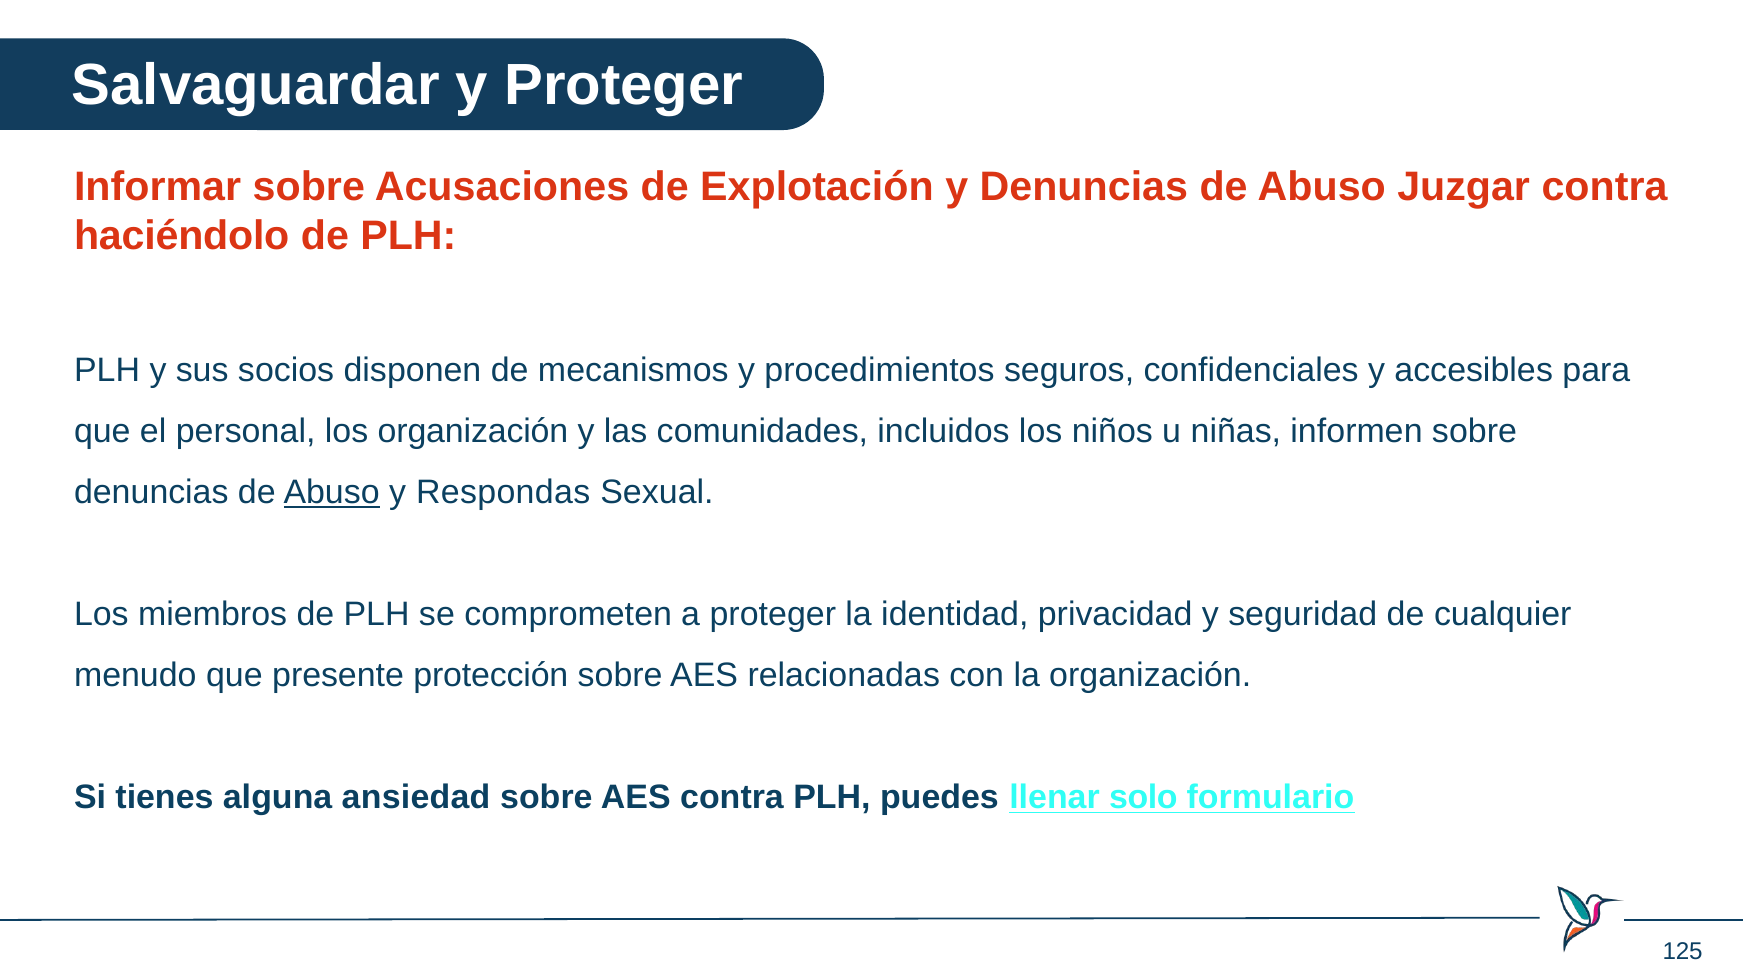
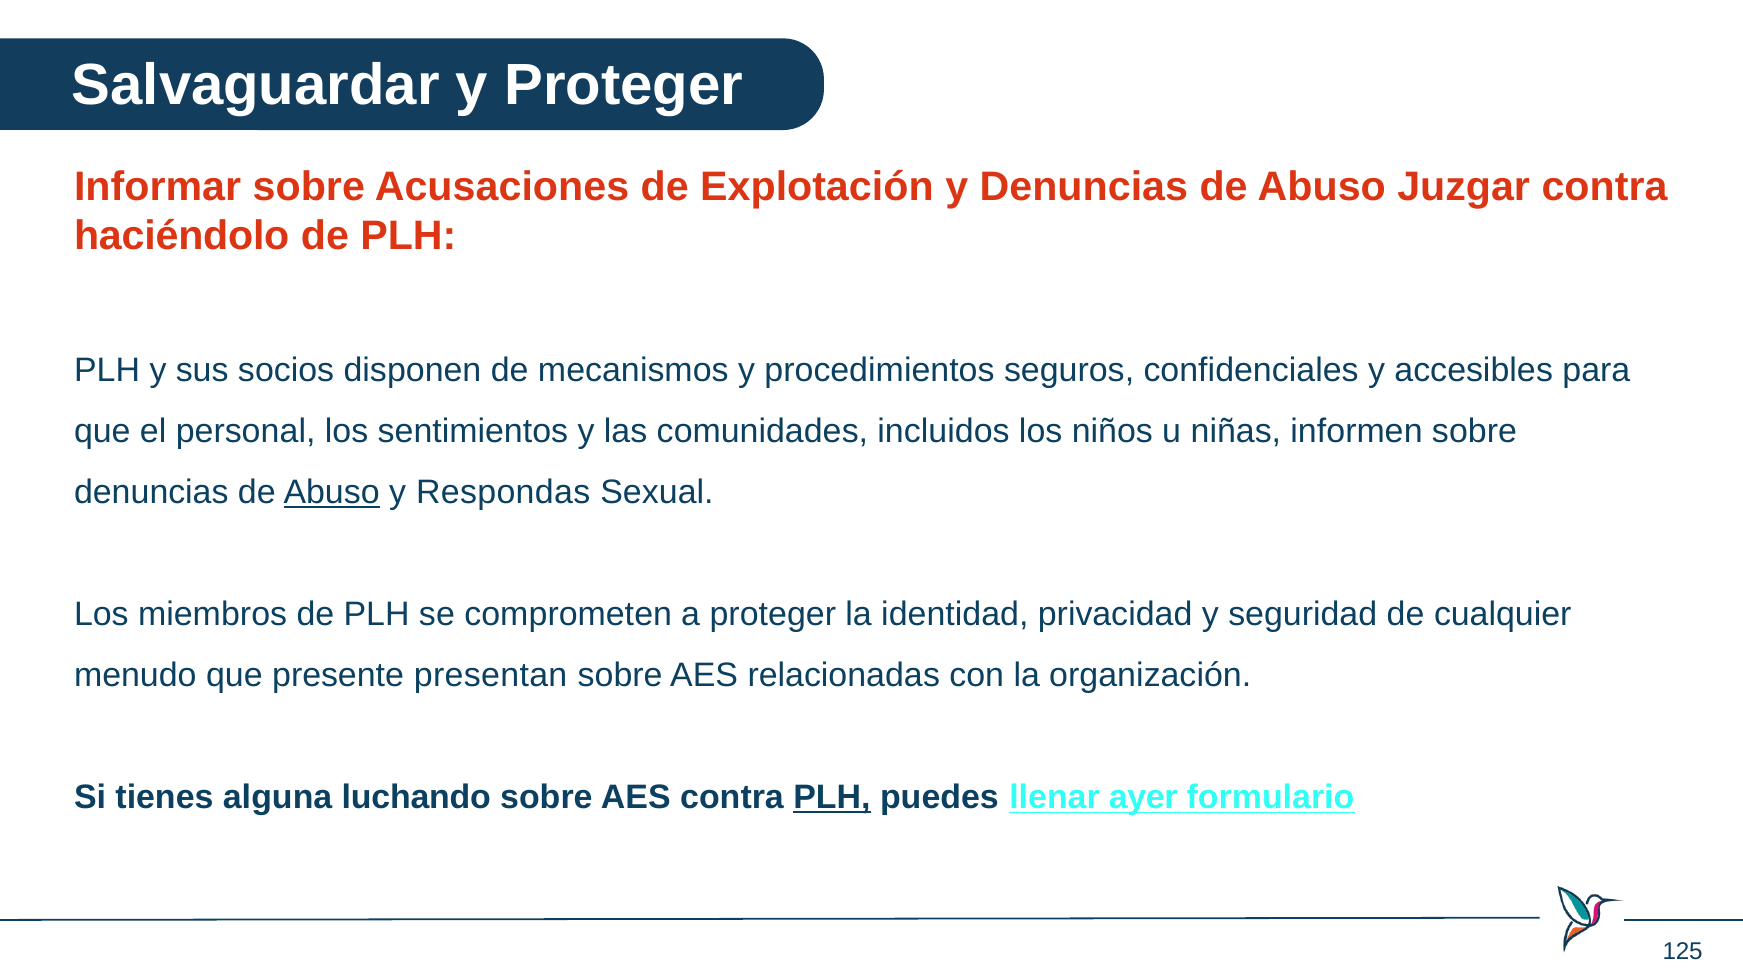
los organización: organización -> sentimientos
protección: protección -> presentan
ansiedad: ansiedad -> luchando
PLH at (832, 798) underline: none -> present
solo: solo -> ayer
